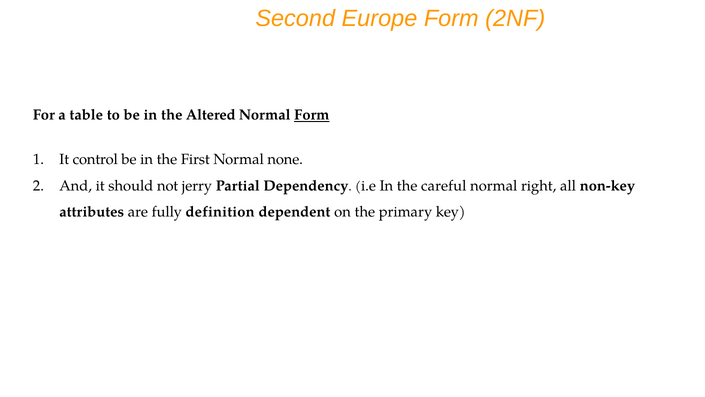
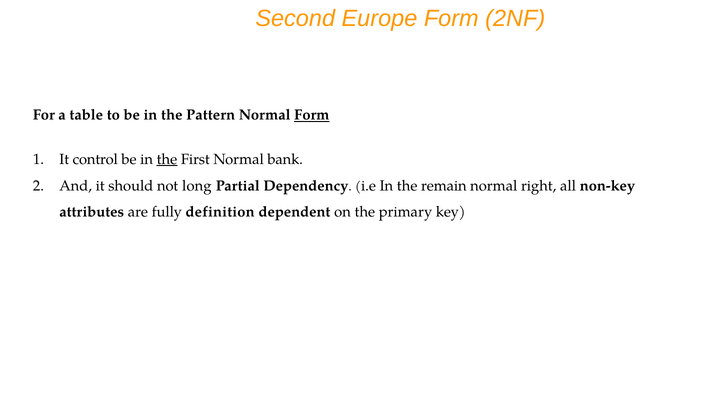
Altered: Altered -> Pattern
the at (167, 159) underline: none -> present
none: none -> bank
jerry: jerry -> long
careful: careful -> remain
